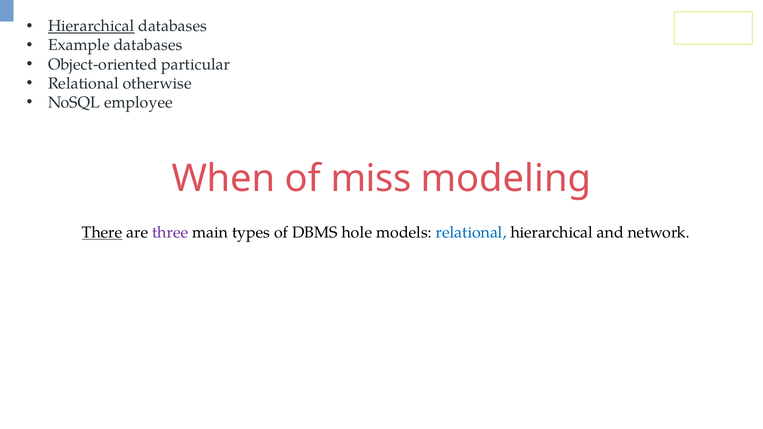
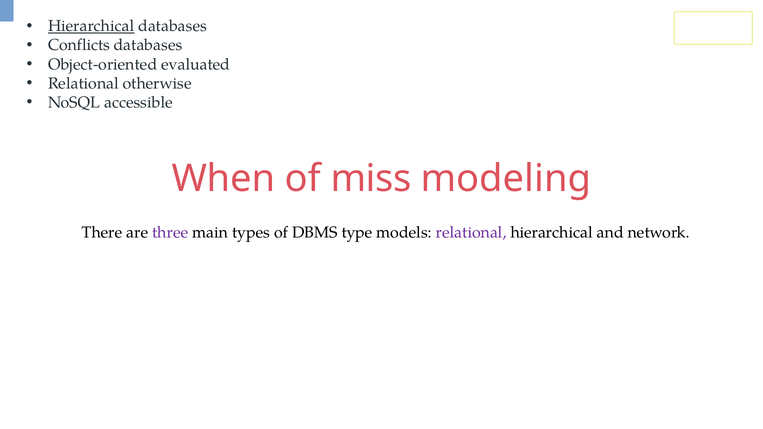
Example: Example -> Conflicts
particular: particular -> evaluated
employee: employee -> accessible
There underline: present -> none
hole: hole -> type
relational at (471, 233) colour: blue -> purple
